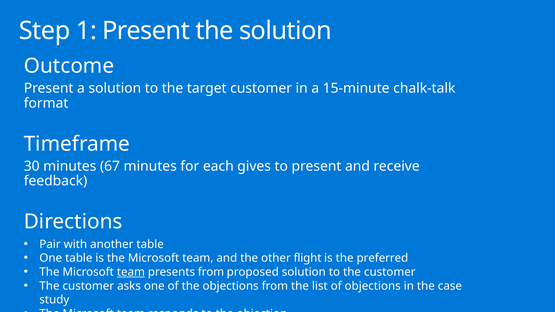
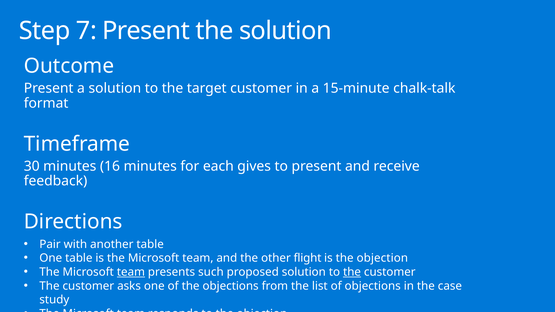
1: 1 -> 7
67: 67 -> 16
is the preferred: preferred -> objection
presents from: from -> such
the at (352, 272) underline: none -> present
